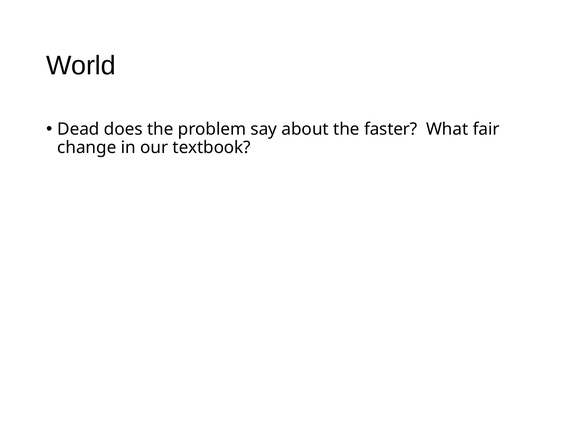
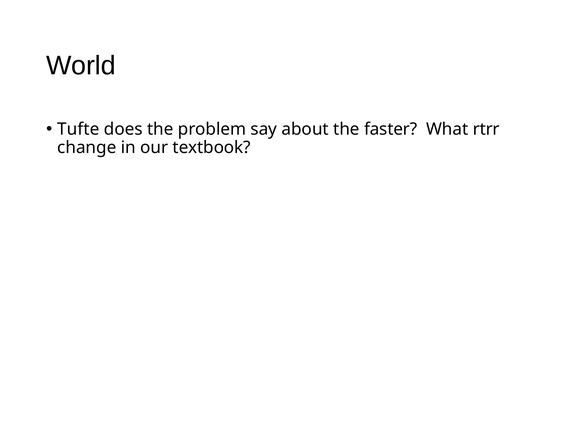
Dead: Dead -> Tufte
fair: fair -> rtrr
